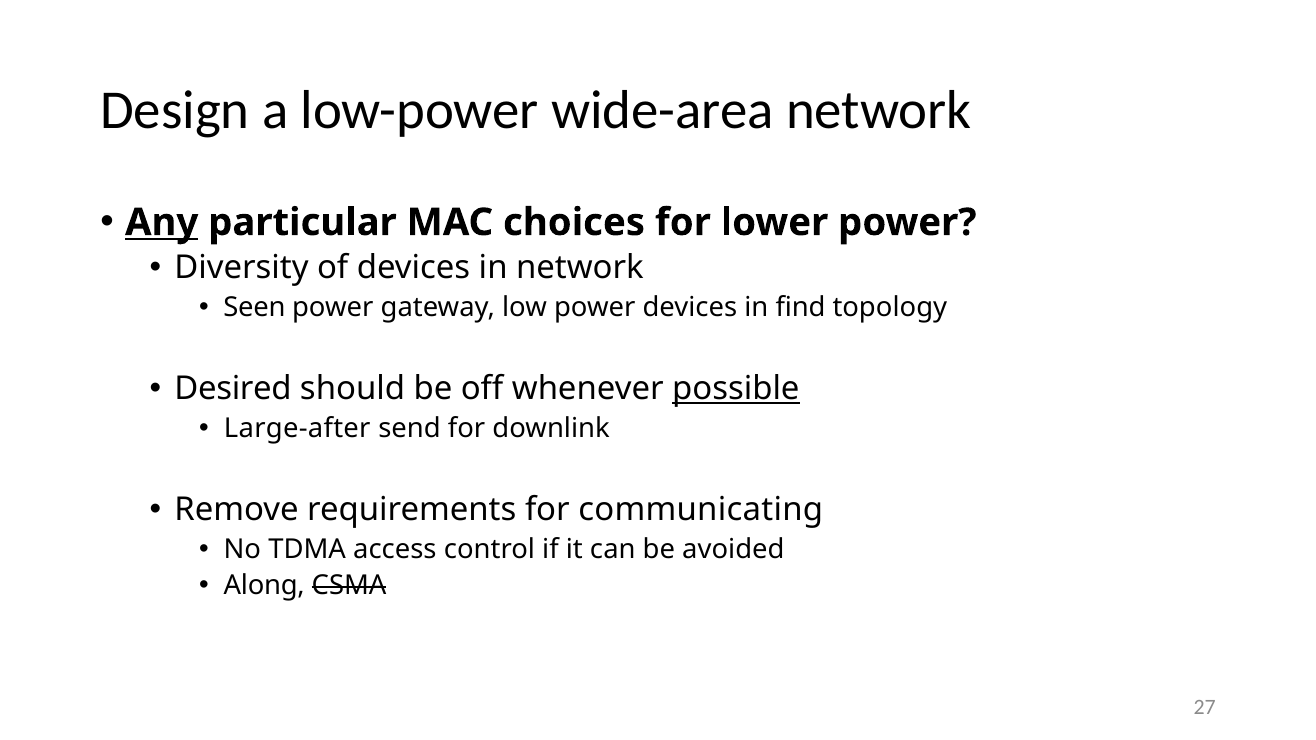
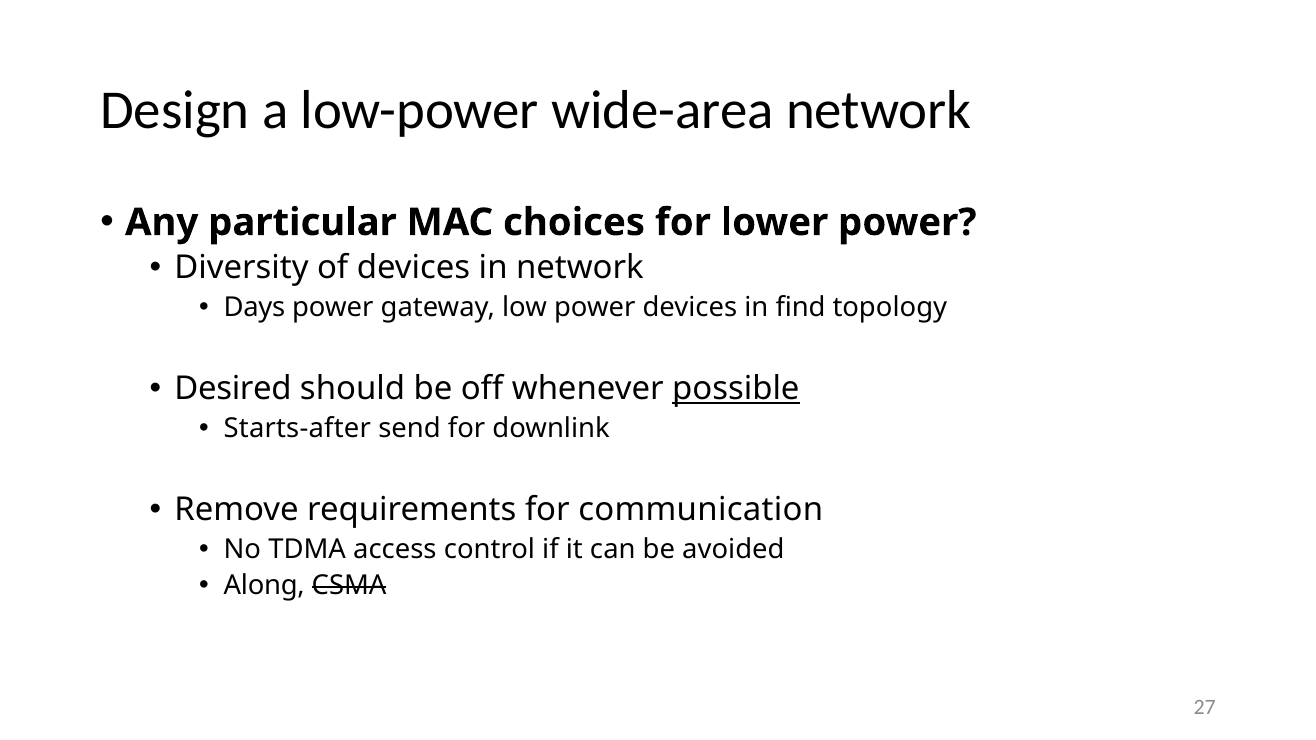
Any underline: present -> none
Seen: Seen -> Days
Large-after: Large-after -> Starts-after
communicating: communicating -> communication
